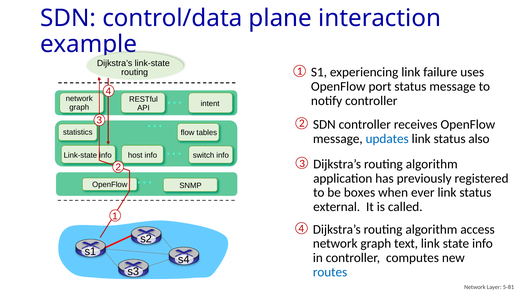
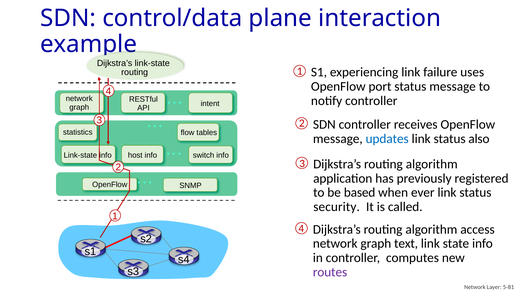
boxes: boxes -> based
external: external -> security
routes colour: blue -> purple
